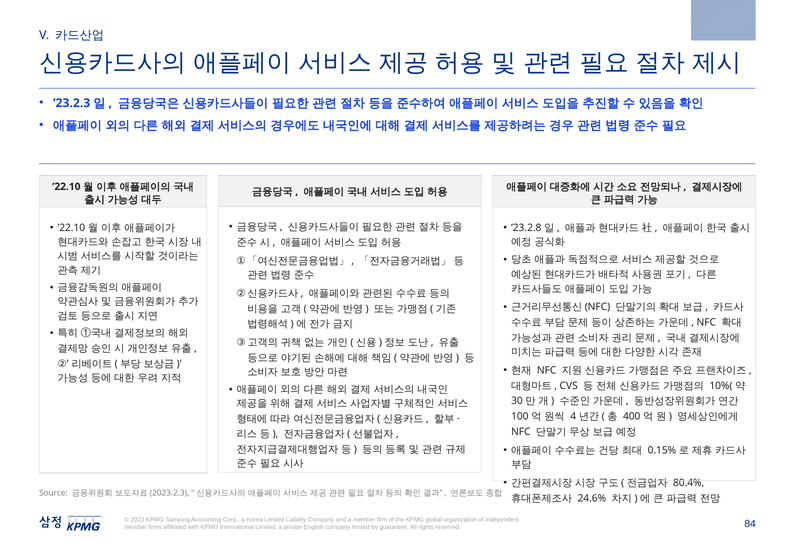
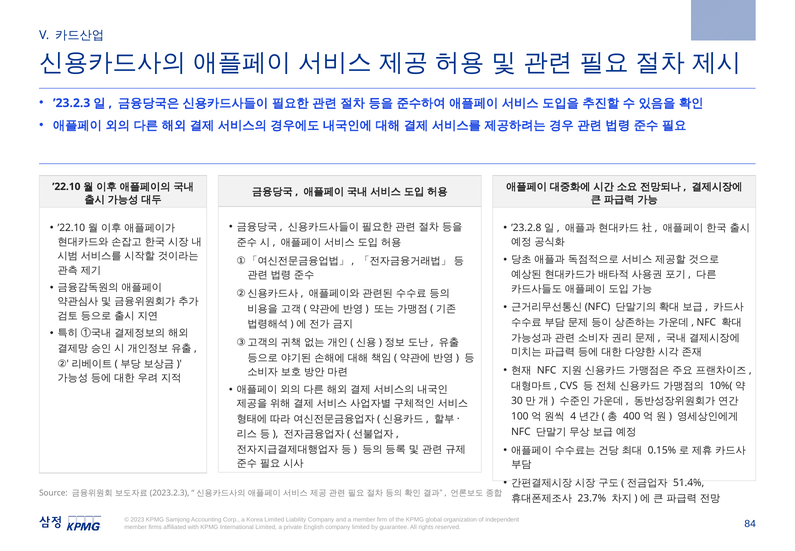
80.4%: 80.4% -> 51.4%
24.6%: 24.6% -> 23.7%
